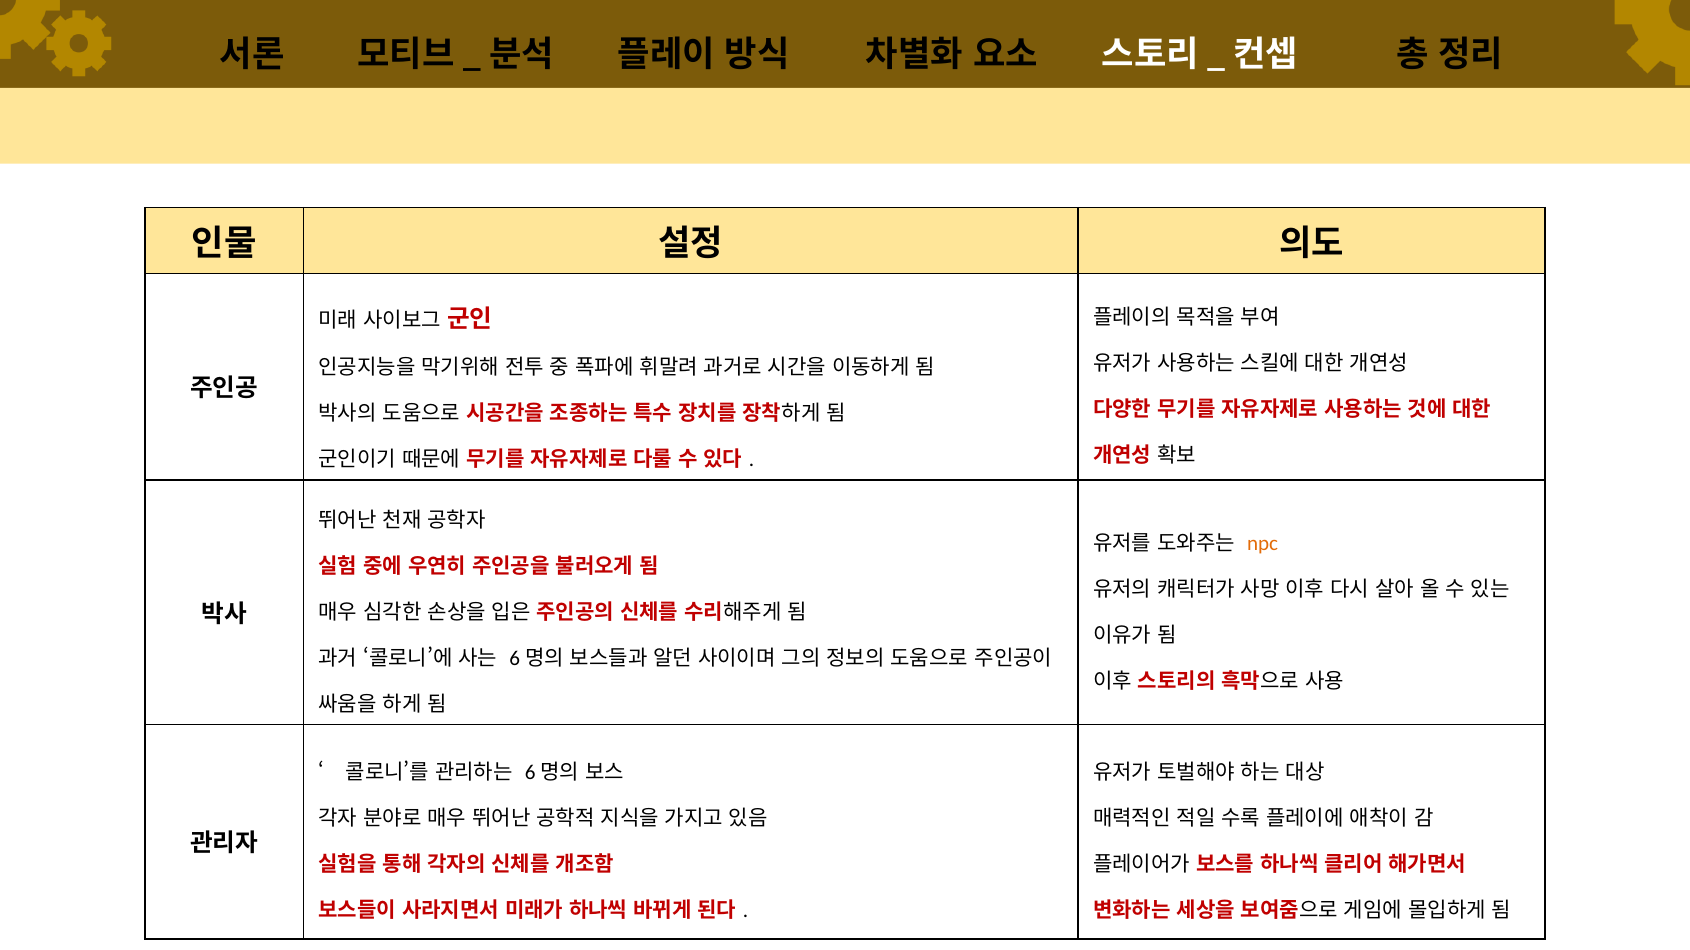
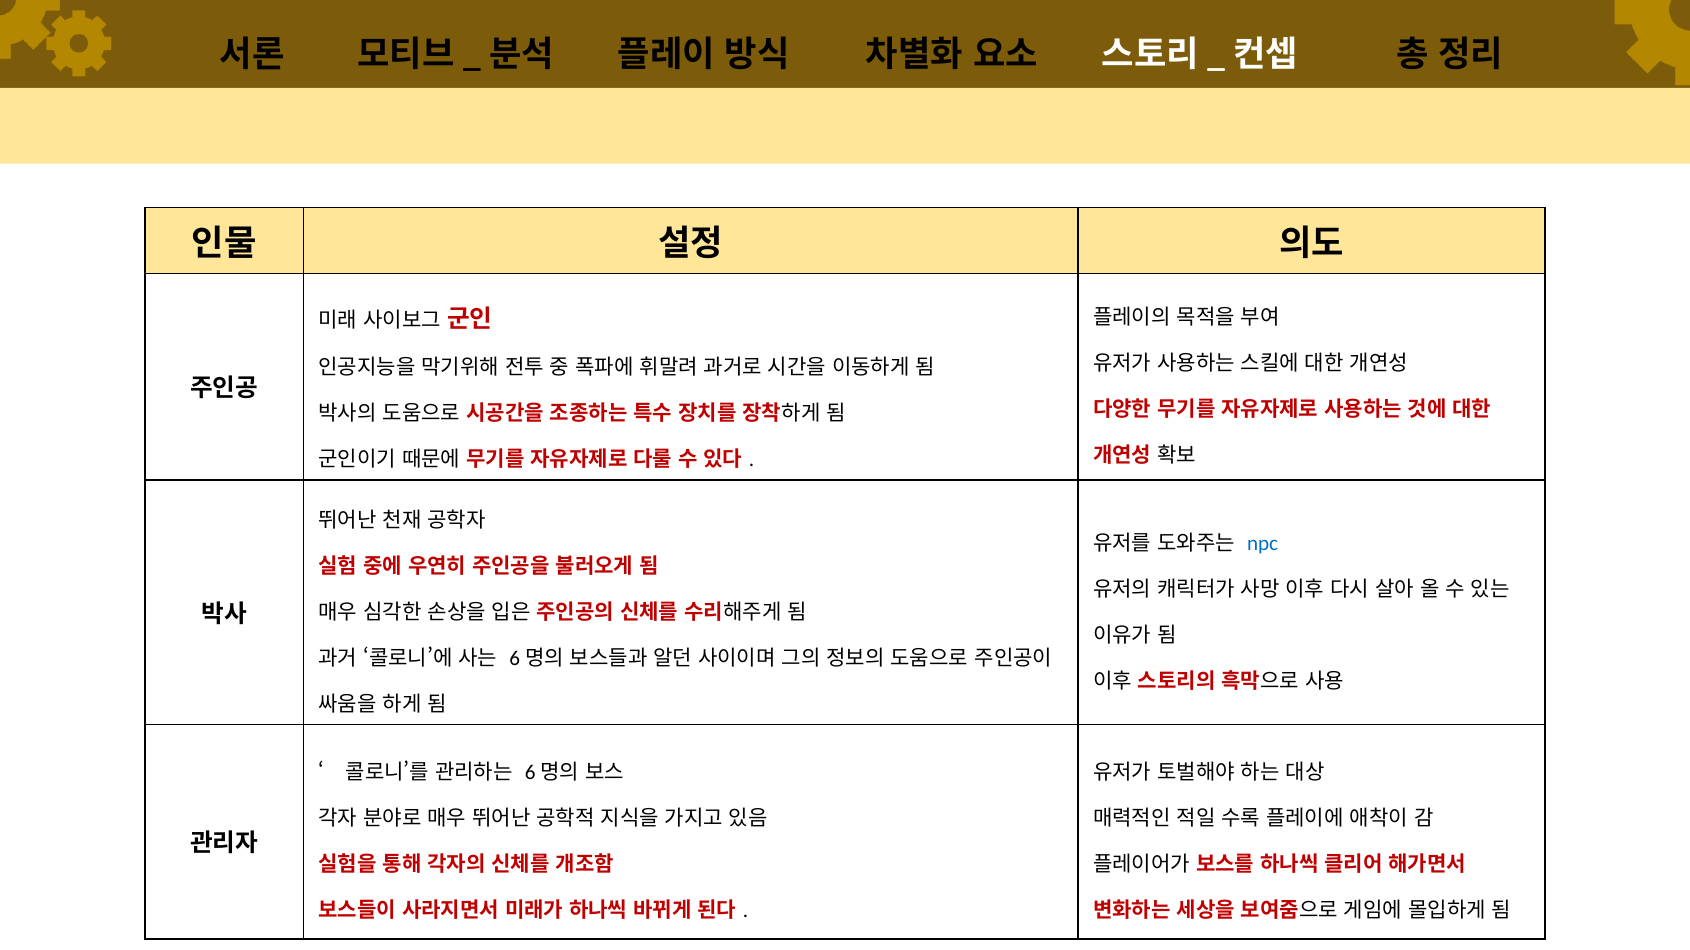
npc colour: orange -> blue
